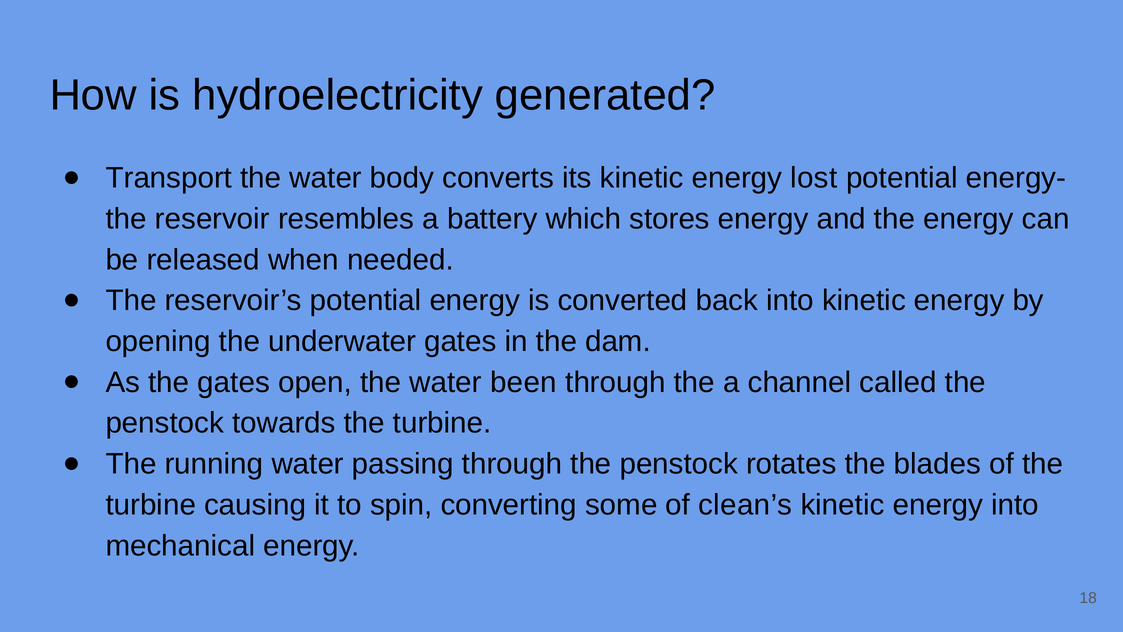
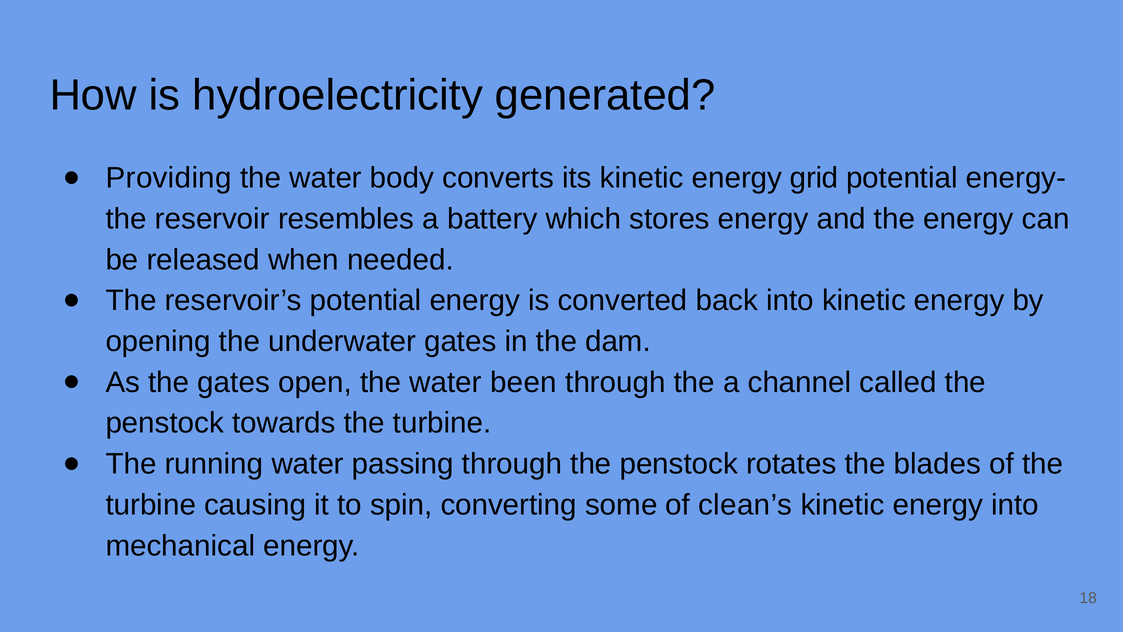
Transport: Transport -> Providing
lost: lost -> grid
